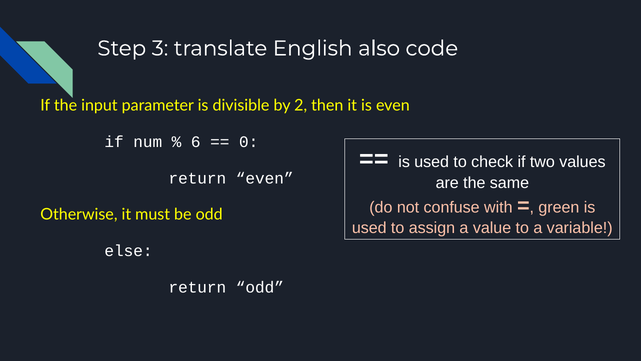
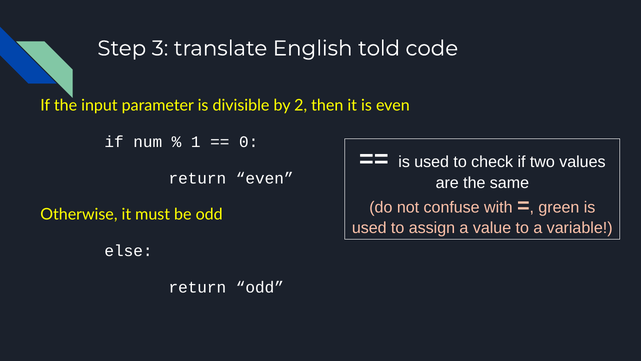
also: also -> told
6: 6 -> 1
